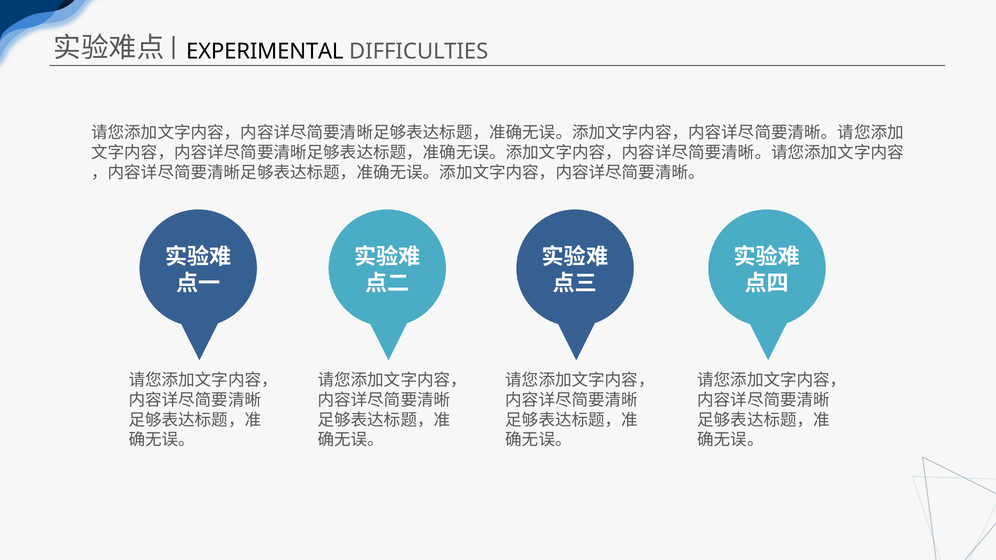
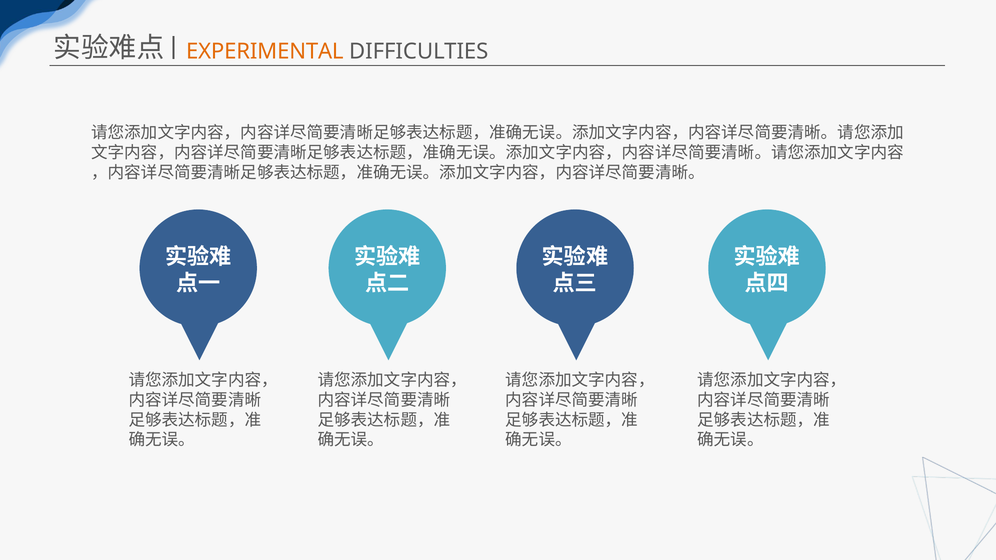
EXPERIMENTAL colour: black -> orange
